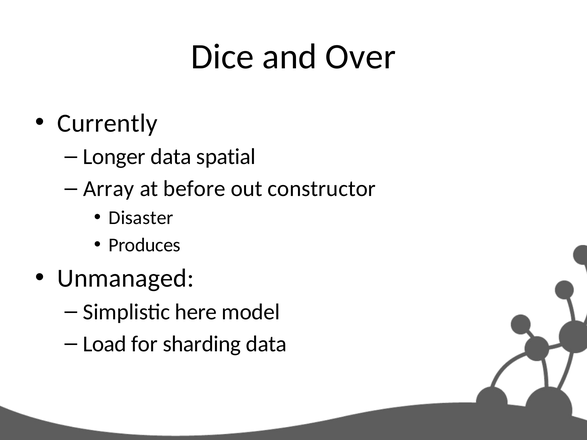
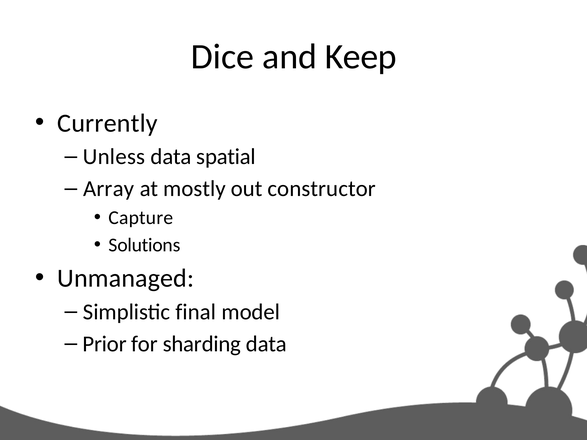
Over: Over -> Keep
Longer: Longer -> Unless
before: before -> mostly
Disaster: Disaster -> Capture
Produces: Produces -> Solutions
here: here -> final
Load: Load -> Prior
